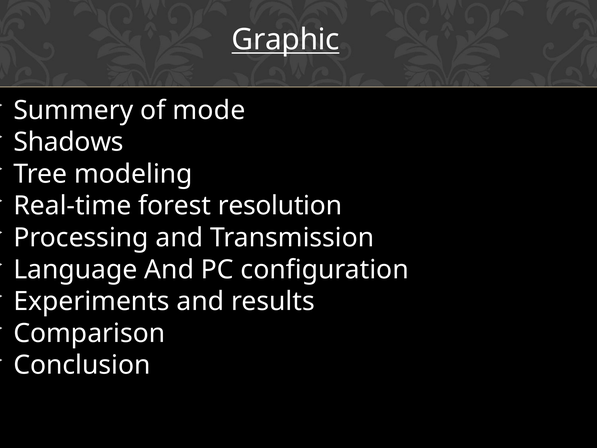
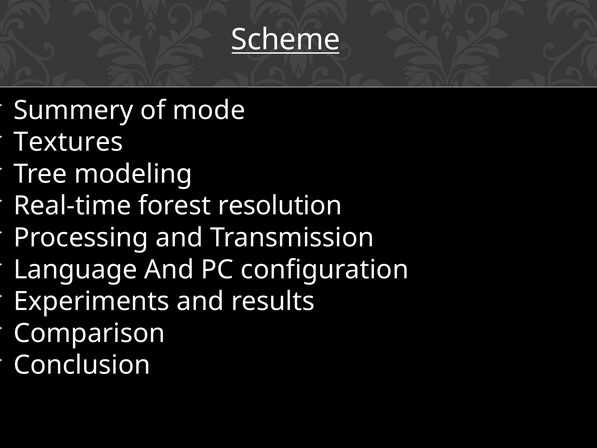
Graphic: Graphic -> Scheme
Shadows: Shadows -> Textures
